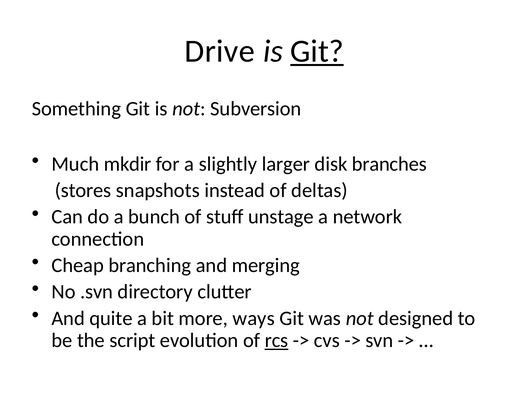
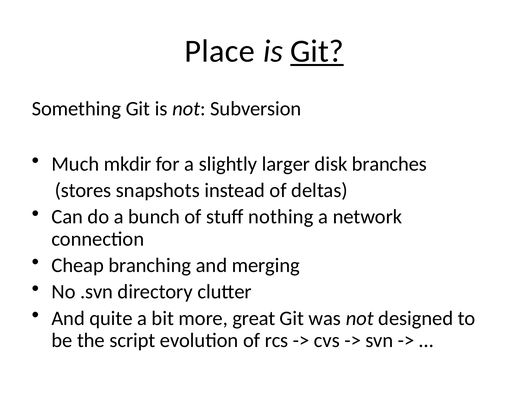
Drive: Drive -> Place
unstage: unstage -> nothing
ways: ways -> great
rcs underline: present -> none
